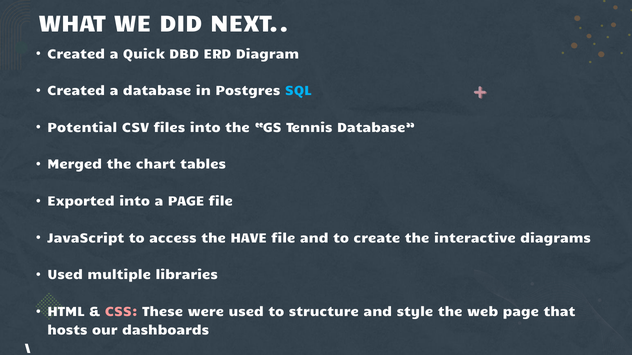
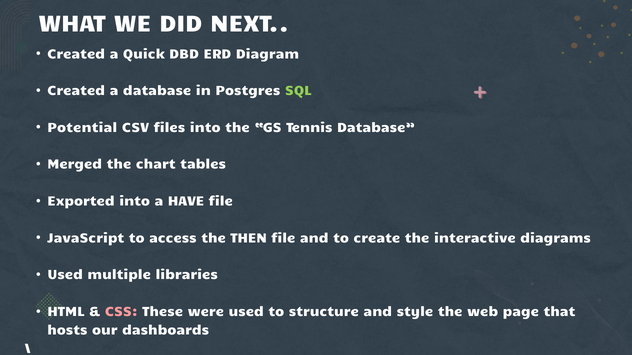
SQL colour: light blue -> light green
a PAGE: PAGE -> HAVE
HAVE: HAVE -> THEN
